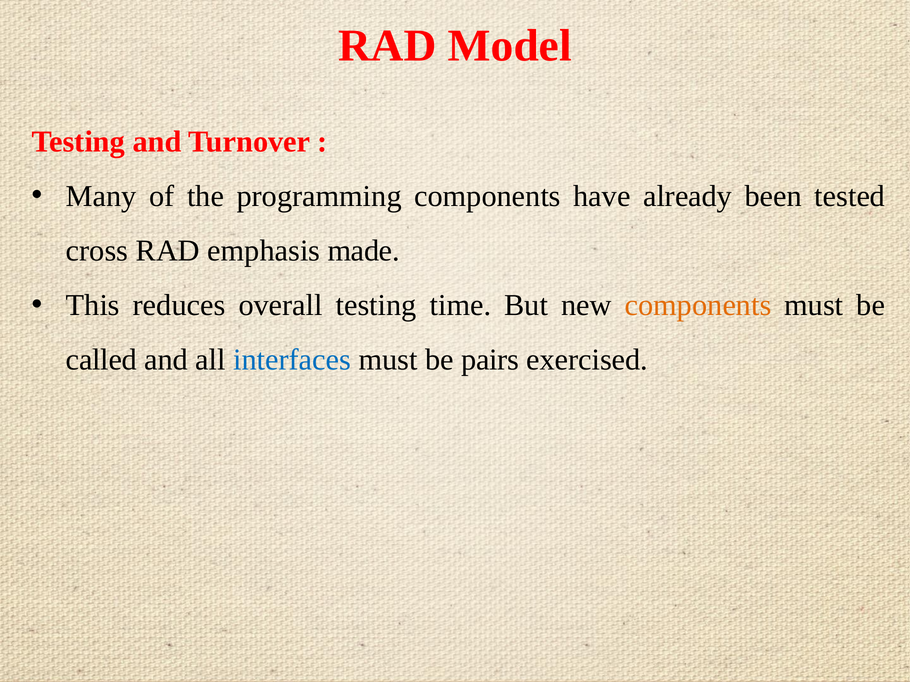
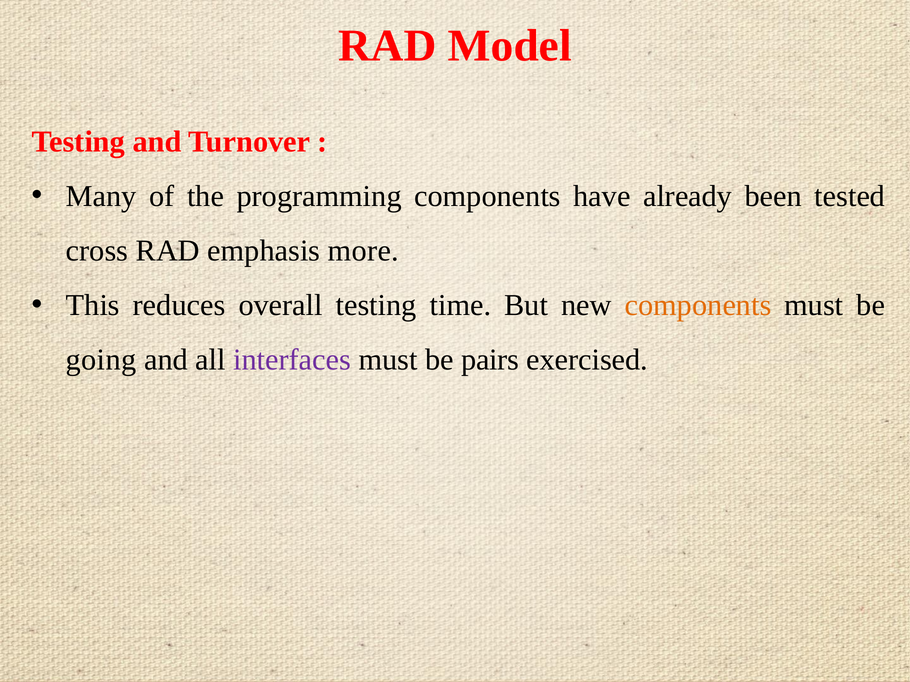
made: made -> more
called: called -> going
interfaces colour: blue -> purple
